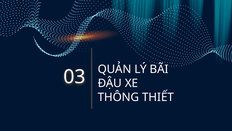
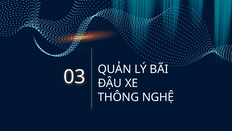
THIẾT: THIẾT -> NGHỆ
